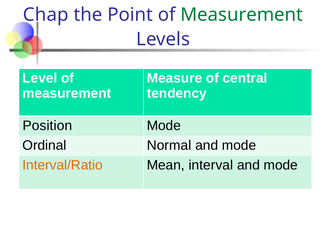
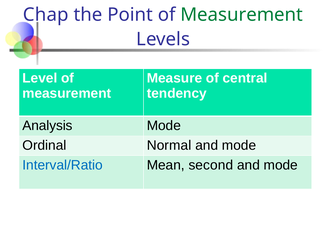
Position: Position -> Analysis
Interval/Ratio colour: orange -> blue
interval: interval -> second
